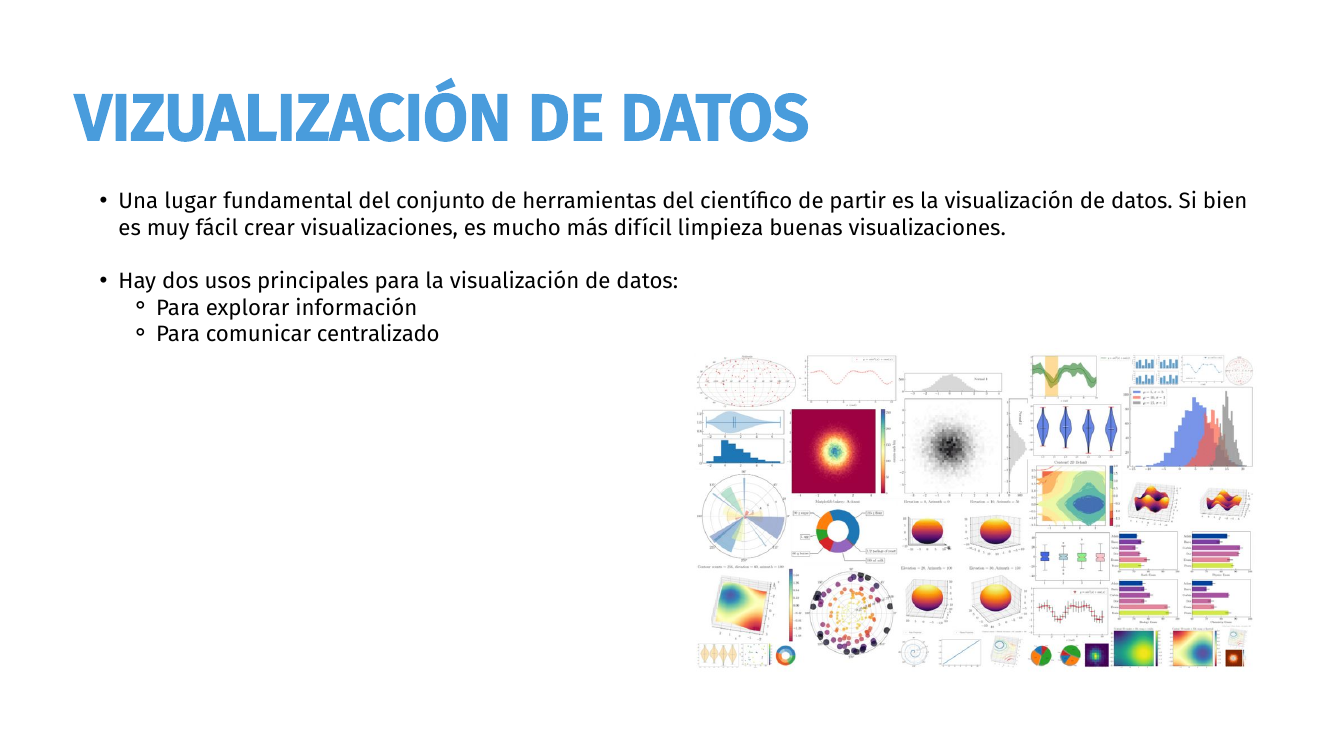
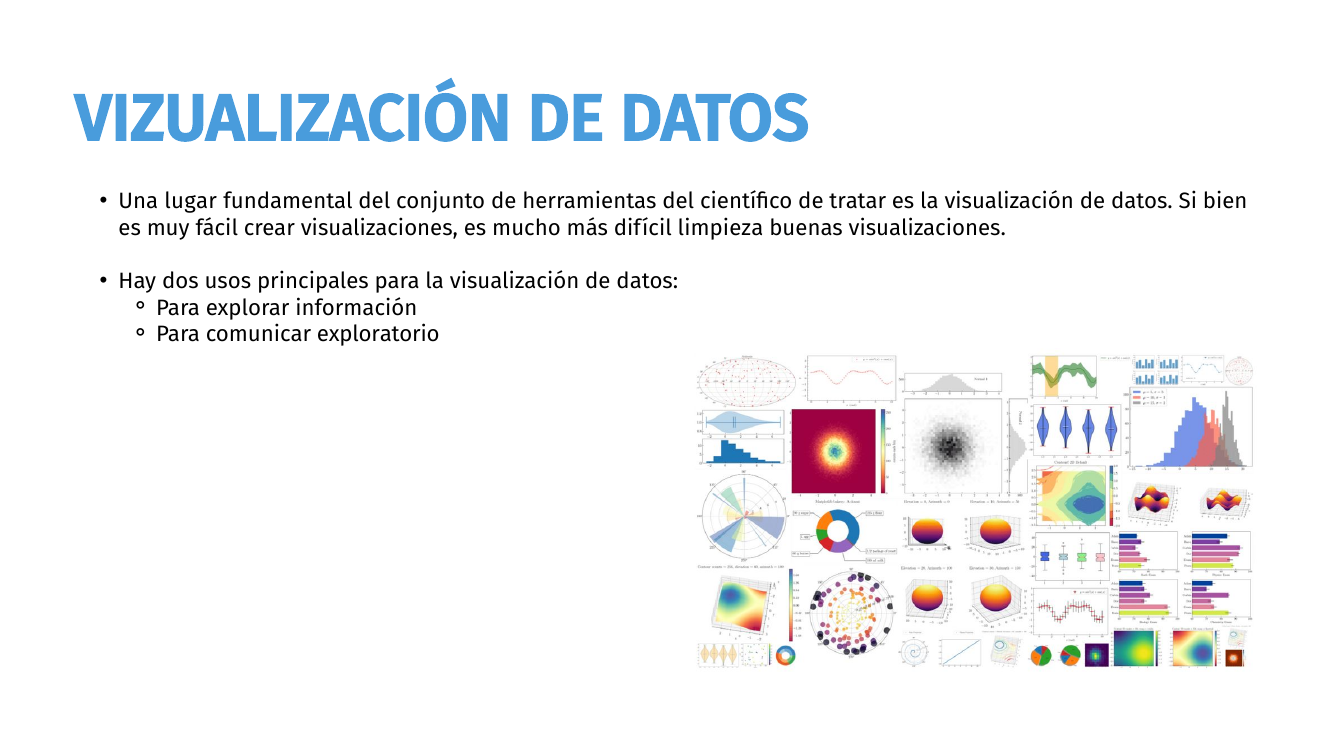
partir: partir -> tratar
centralizado: centralizado -> exploratorio
